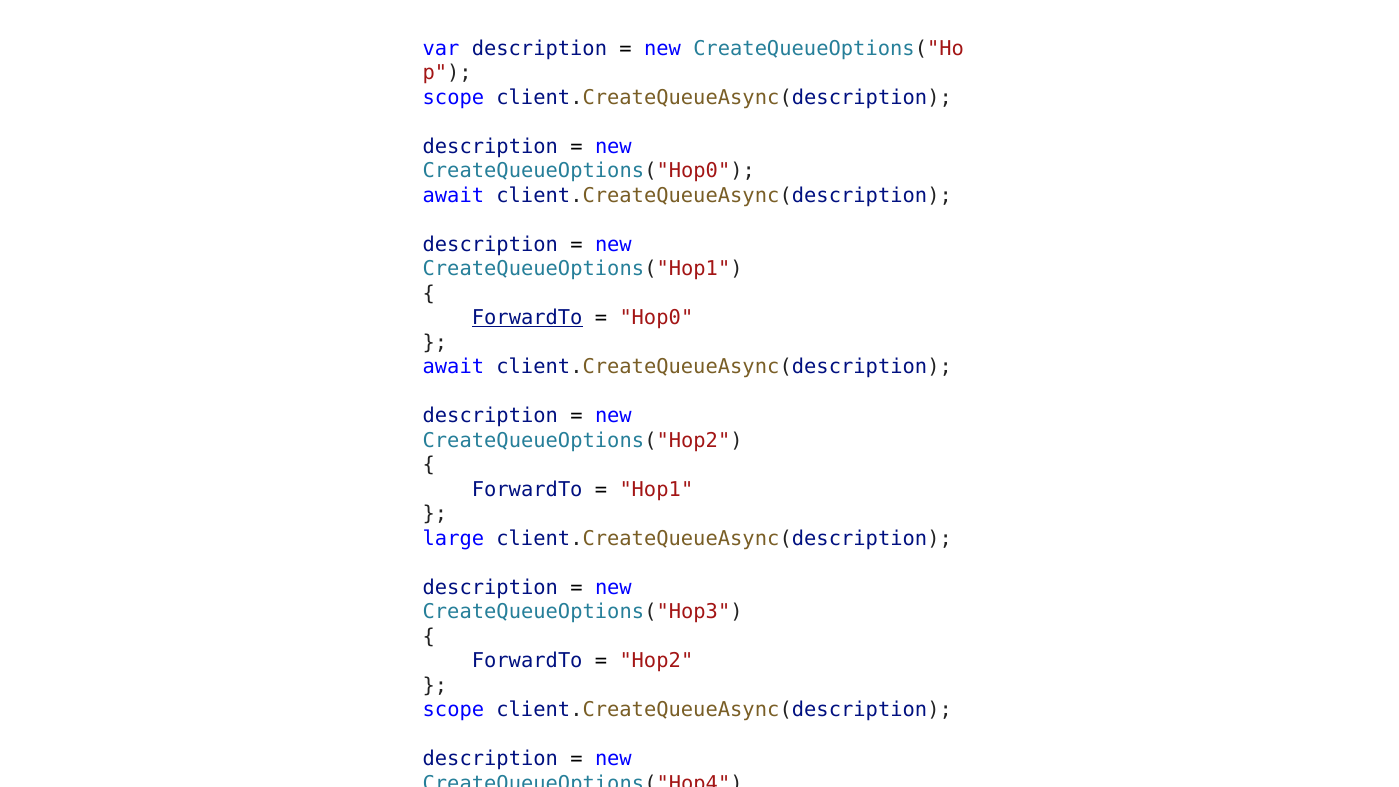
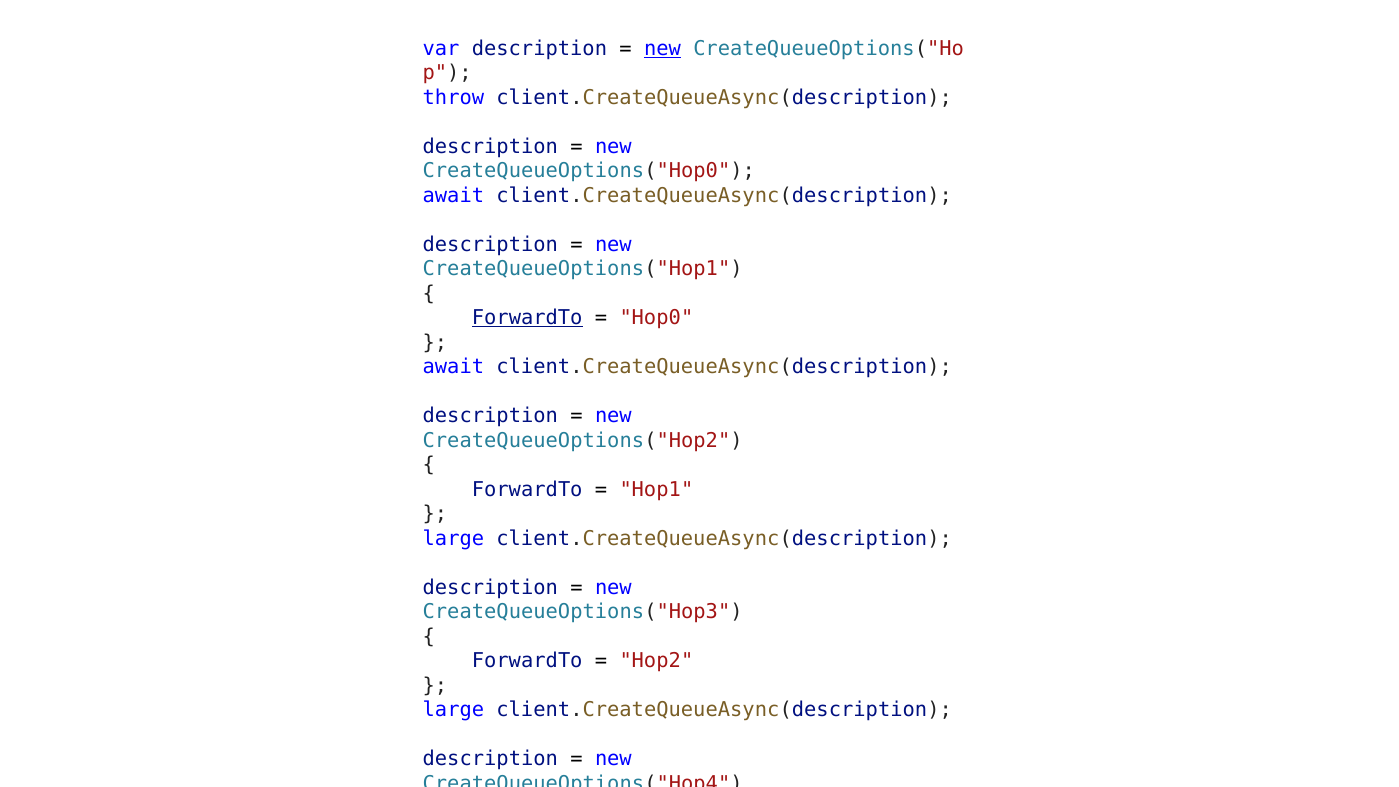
new at (663, 49) underline: none -> present
scope at (453, 98): scope -> throw
scope at (453, 710): scope -> large
